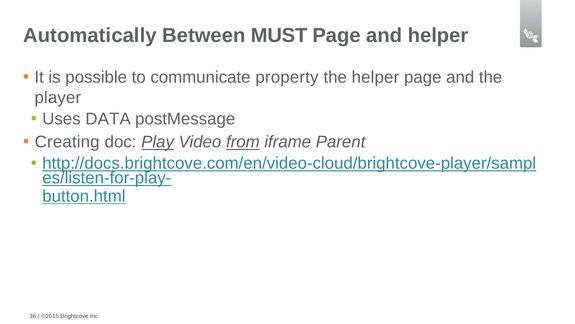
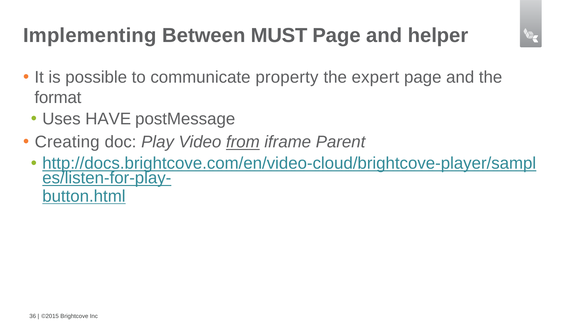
Automatically: Automatically -> Implementing
the helper: helper -> expert
player: player -> format
DATA: DATA -> HAVE
Play underline: present -> none
